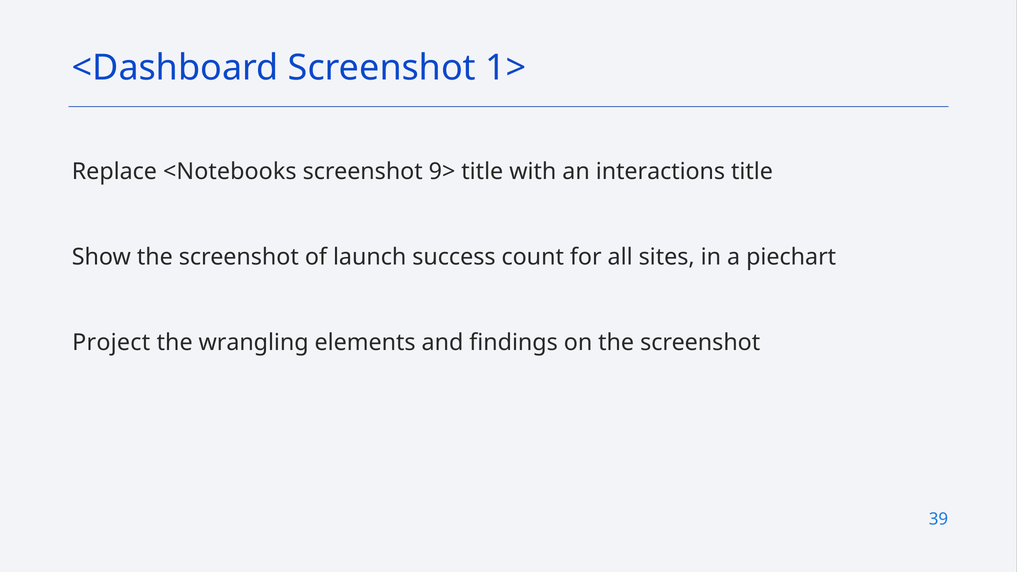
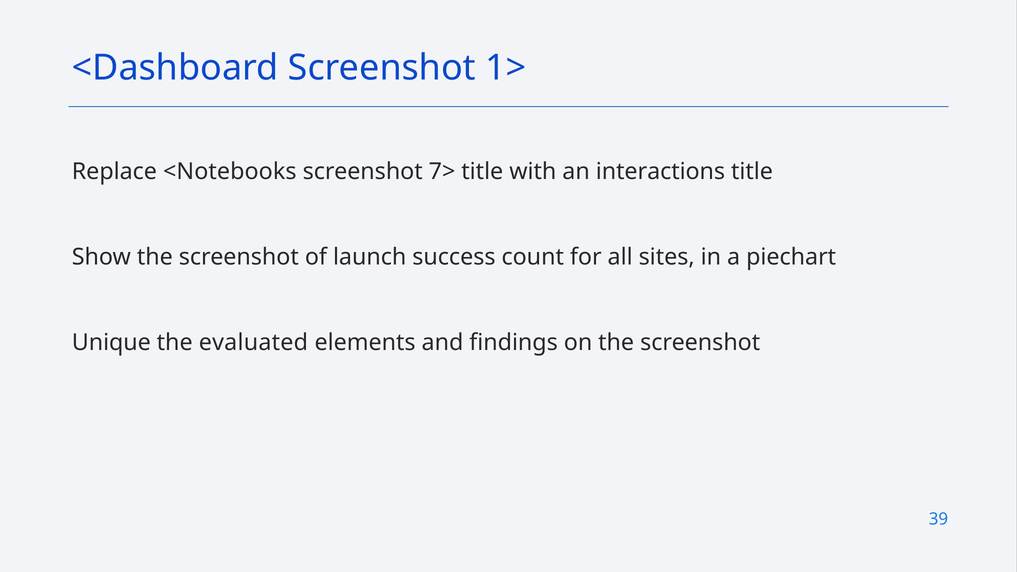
9>: 9> -> 7>
Project: Project -> Unique
wrangling: wrangling -> evaluated
